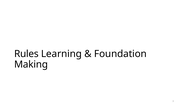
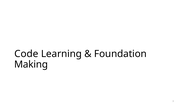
Rules: Rules -> Code
